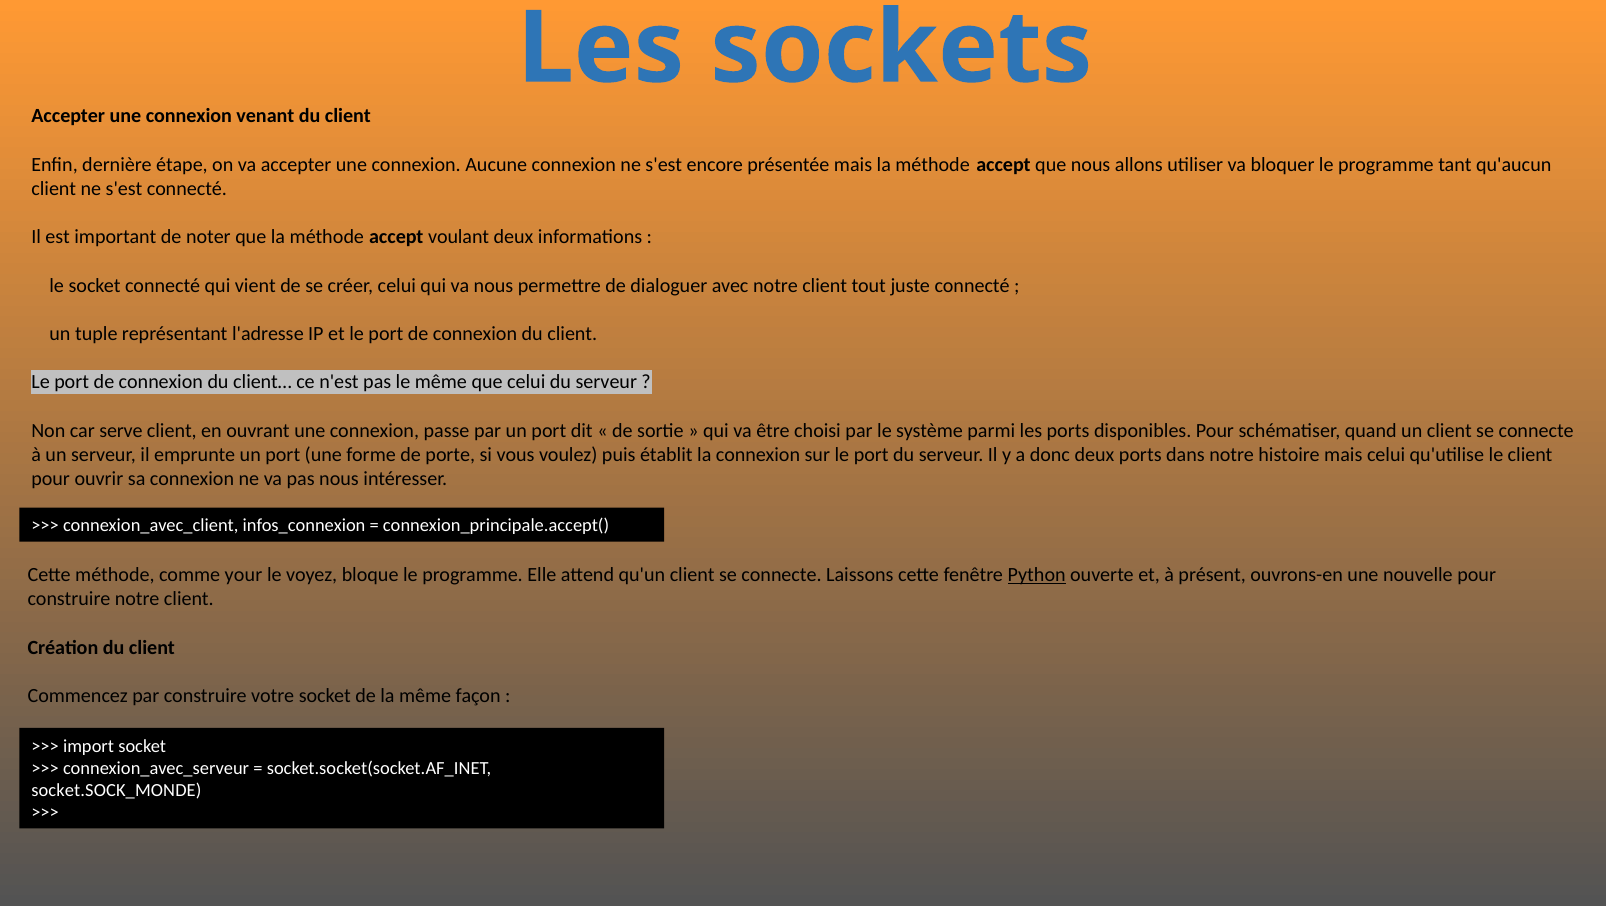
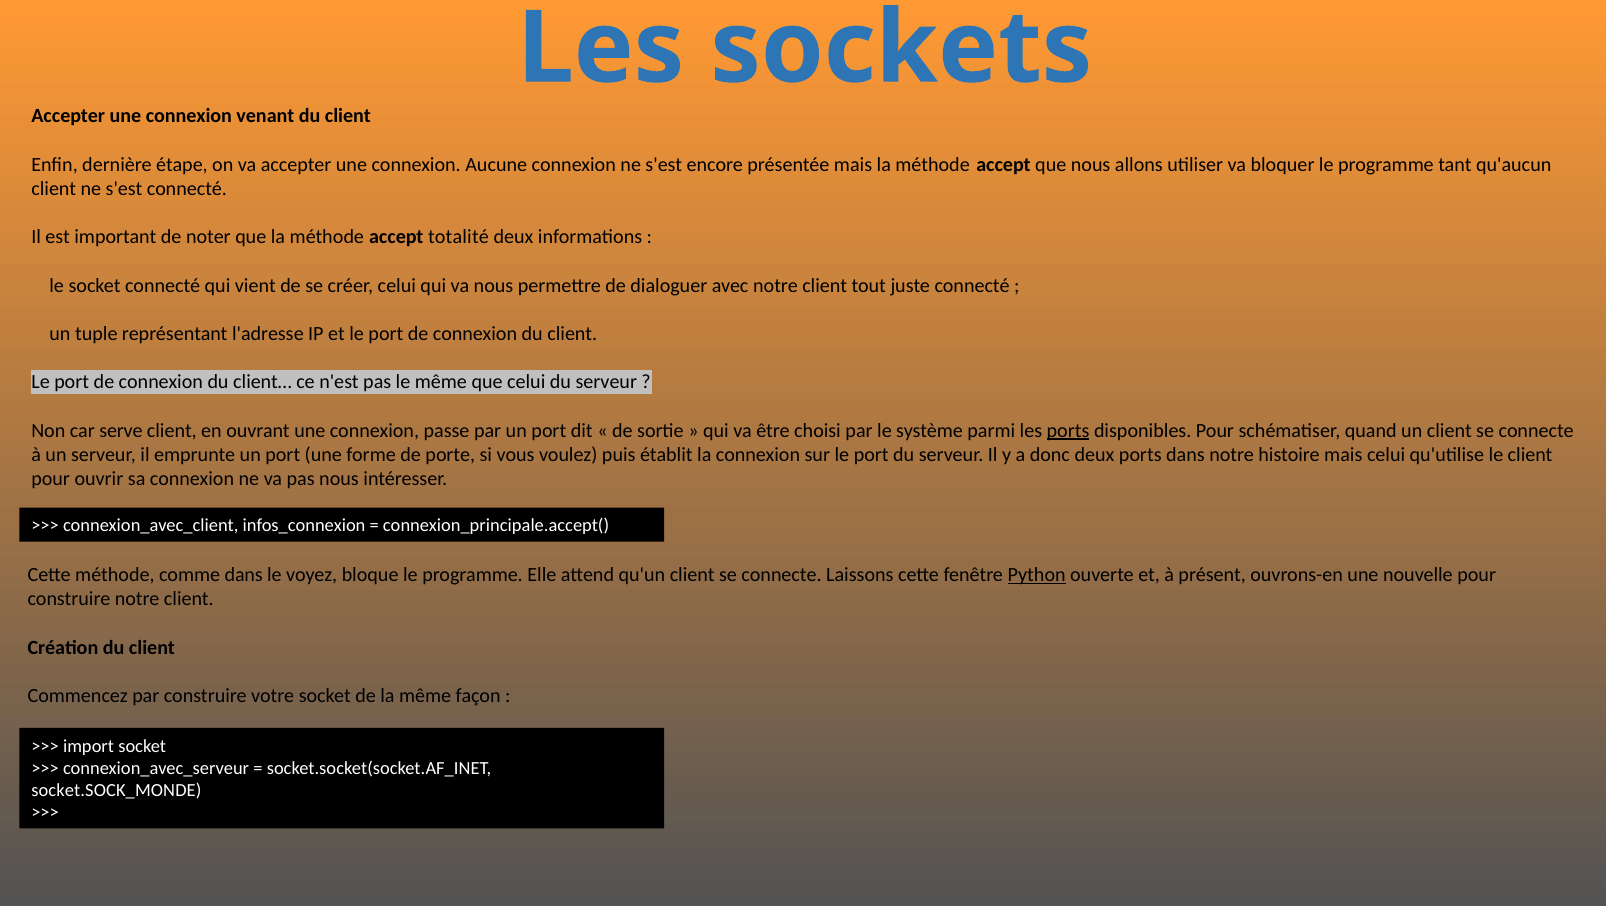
voulant: voulant -> totalité
ports at (1068, 430) underline: none -> present
comme your: your -> dans
